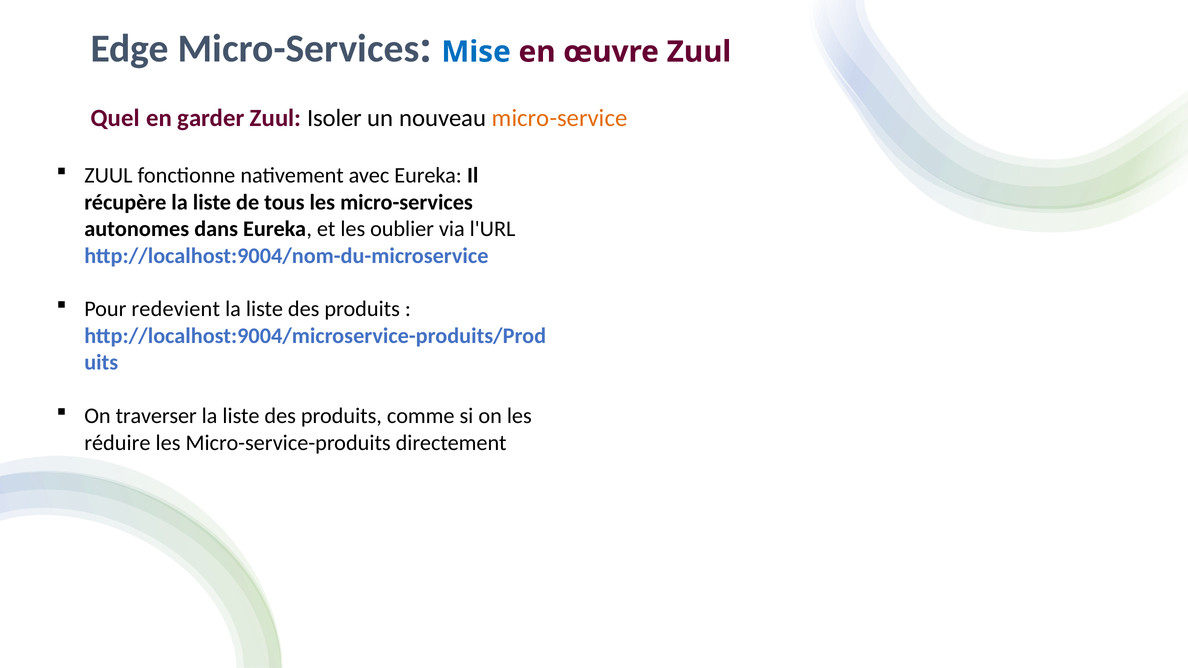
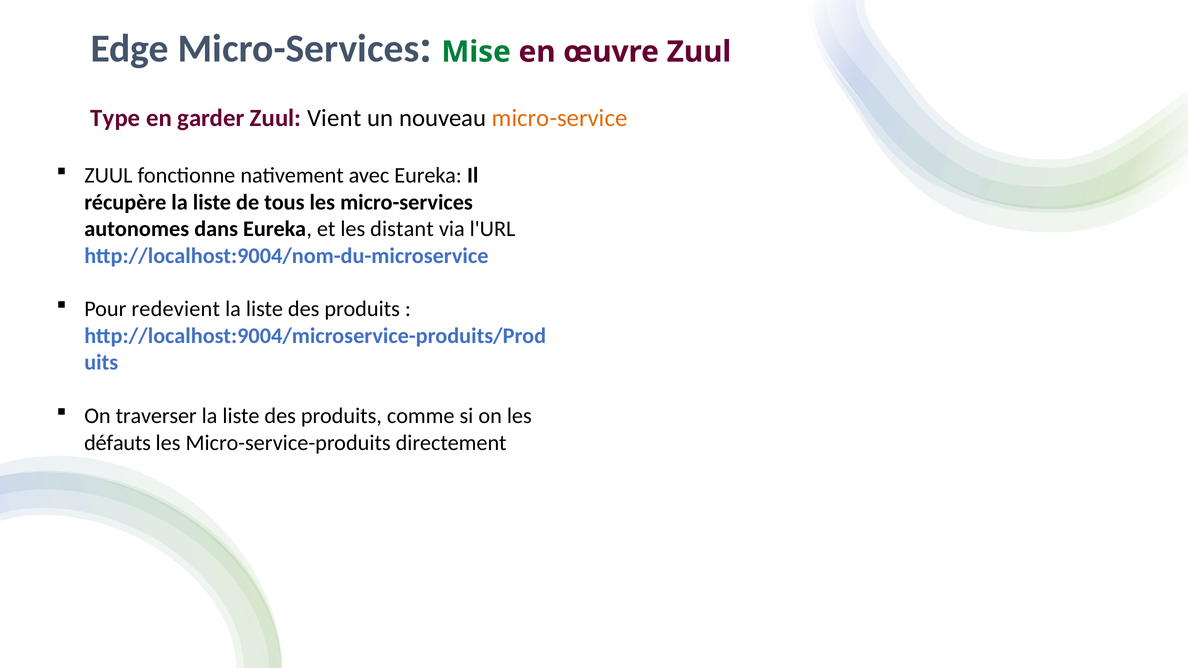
Mise colour: blue -> green
Quel: Quel -> Type
Isoler: Isoler -> Vient
oublier: oublier -> distant
réduire: réduire -> défauts
